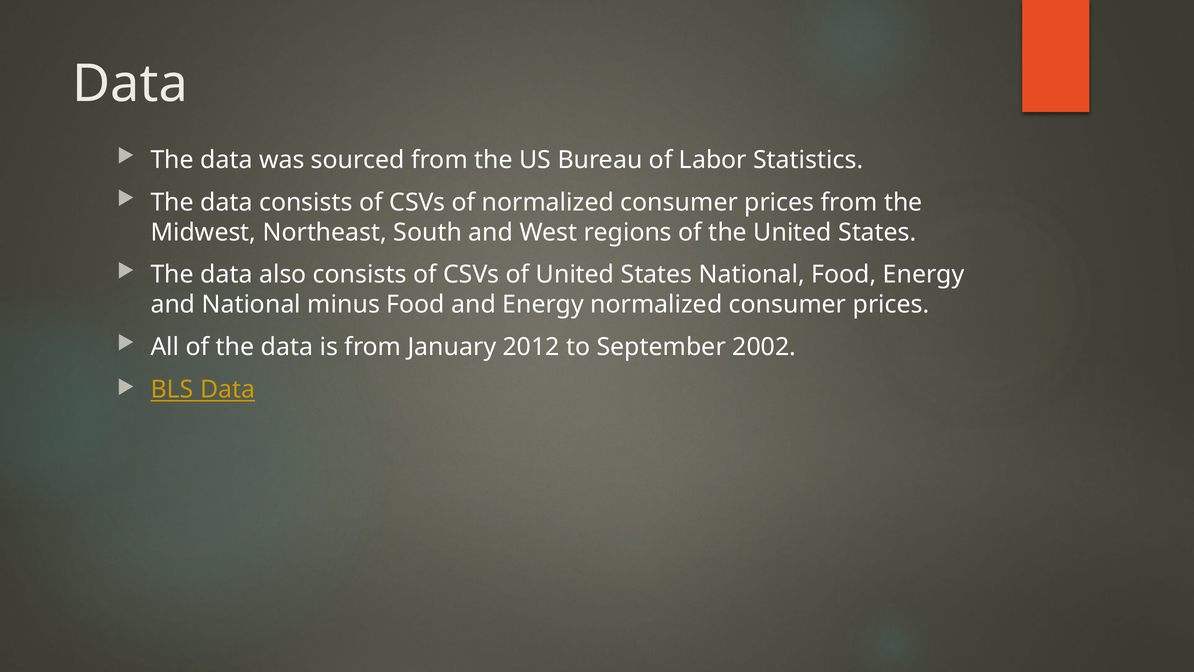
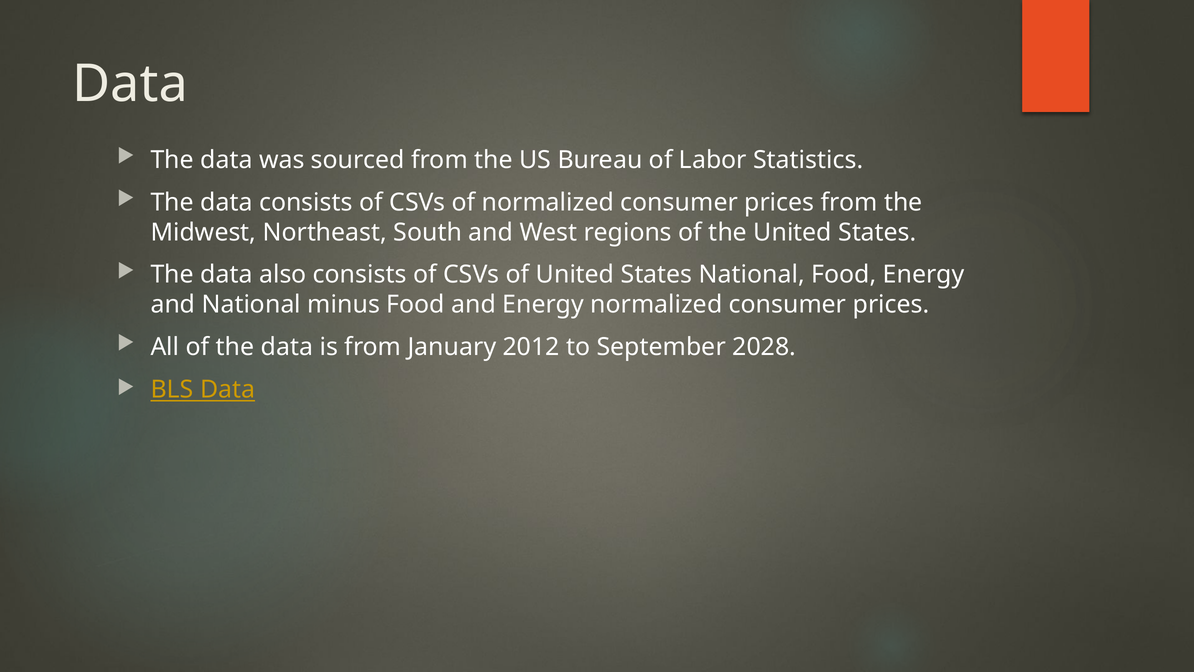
2002: 2002 -> 2028
